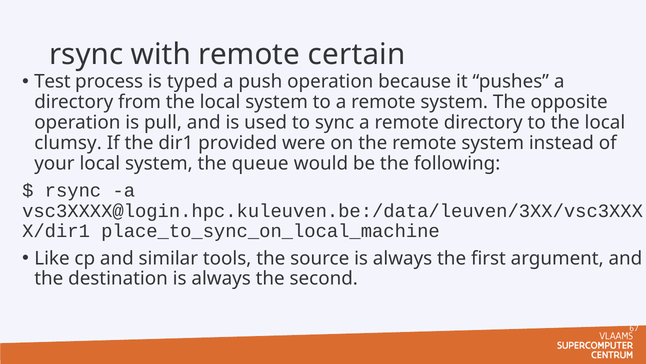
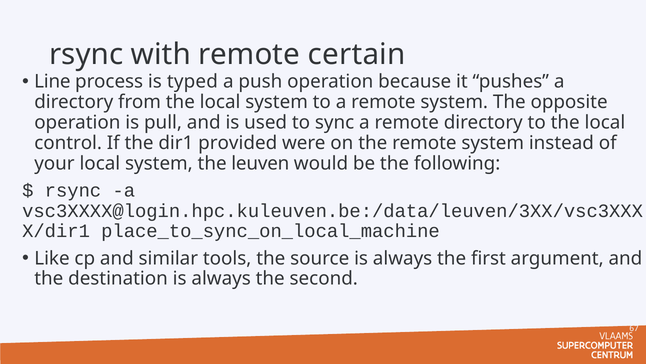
Test: Test -> Line
clumsy: clumsy -> control
queue: queue -> leuven
